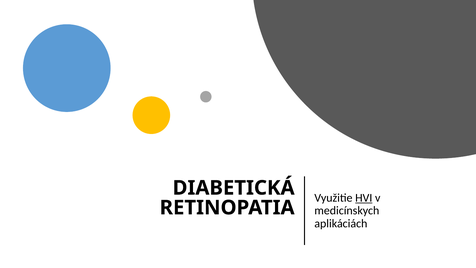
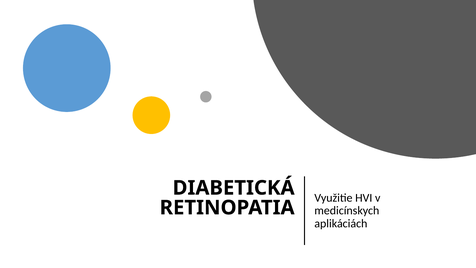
HVI underline: present -> none
